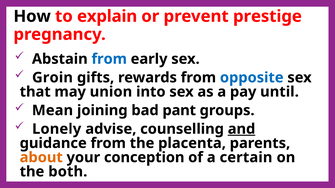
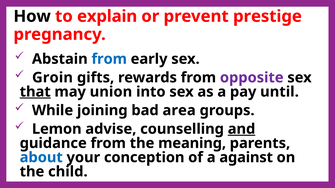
opposite colour: blue -> purple
that underline: none -> present
Mean: Mean -> While
pant: pant -> area
Lonely: Lonely -> Lemon
placenta: placenta -> meaning
about colour: orange -> blue
certain: certain -> against
both: both -> child
